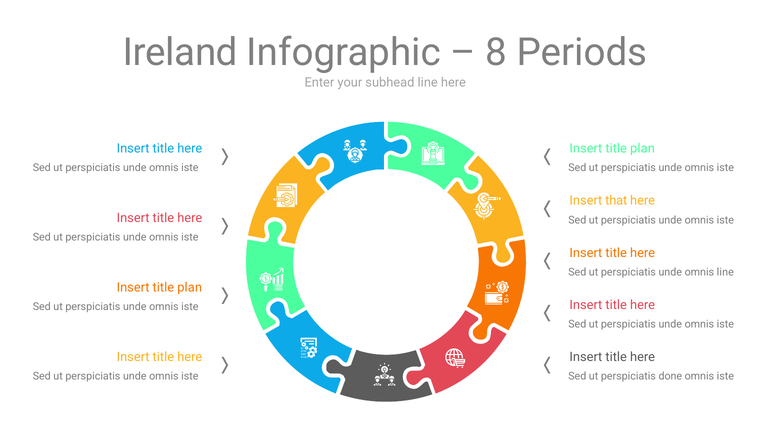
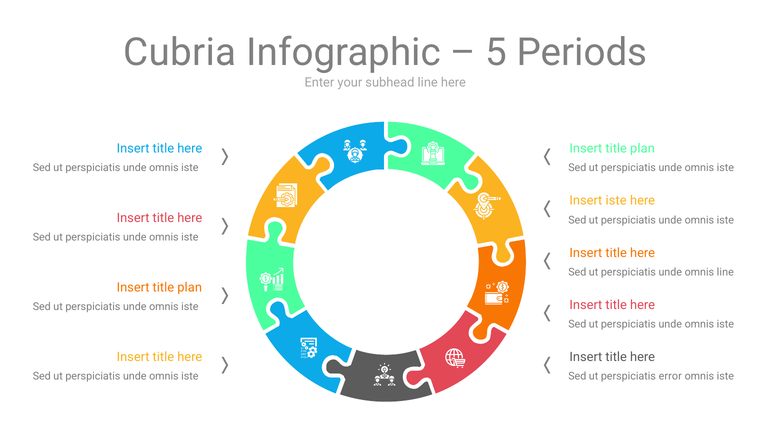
Ireland: Ireland -> Cubria
8: 8 -> 5
Insert that: that -> iste
done: done -> error
